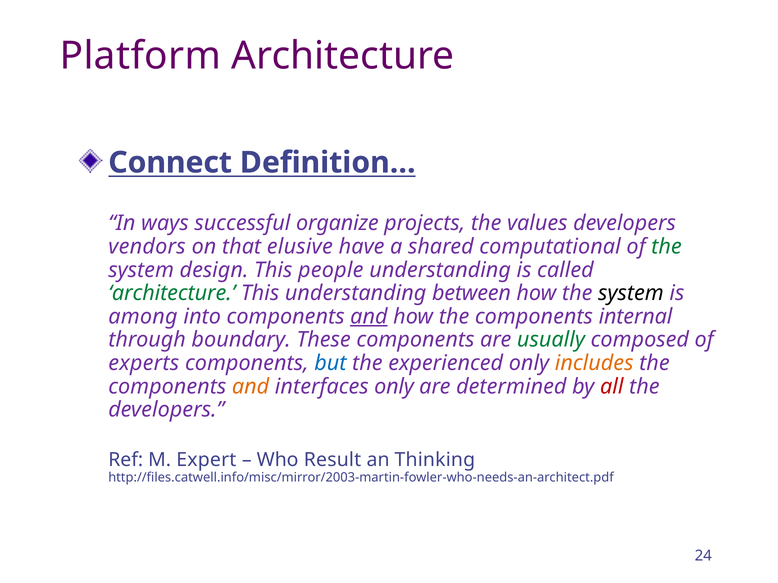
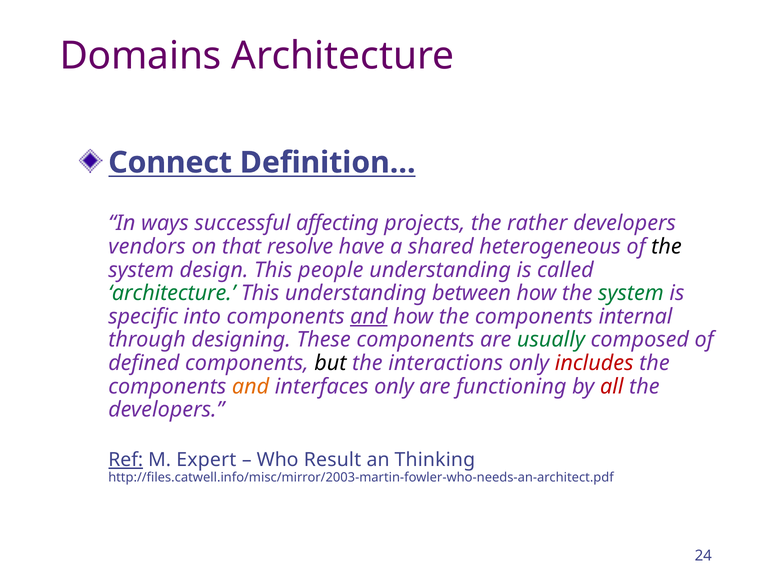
Platform: Platform -> Domains
organize: organize -> affecting
values: values -> rather
elusive: elusive -> resolve
computational: computational -> heterogeneous
the at (666, 247) colour: green -> black
system at (631, 293) colour: black -> green
among: among -> specific
boundary: boundary -> designing
experts: experts -> defined
but colour: blue -> black
experienced: experienced -> interactions
includes colour: orange -> red
determined: determined -> functioning
Ref underline: none -> present
